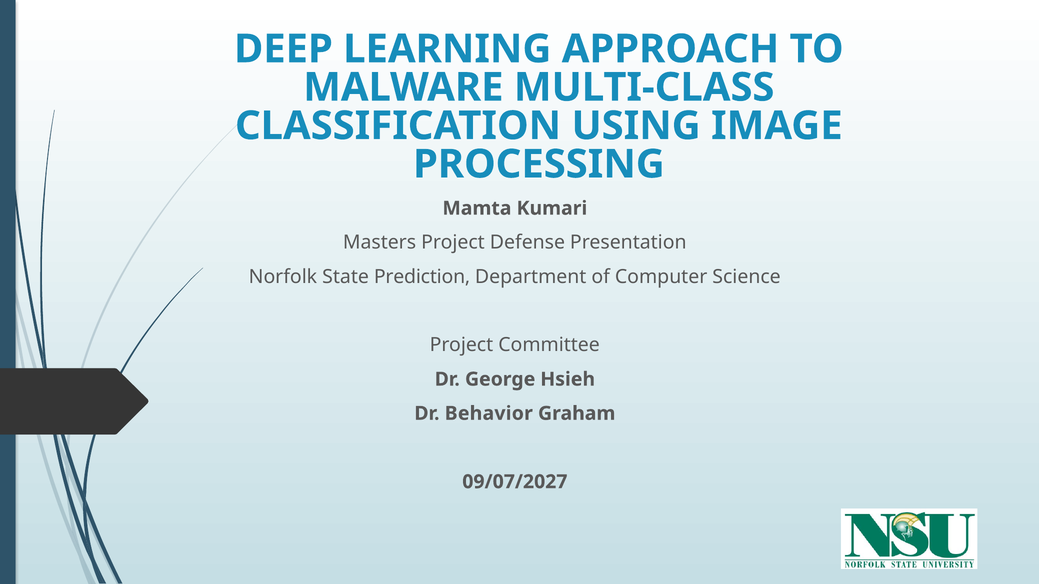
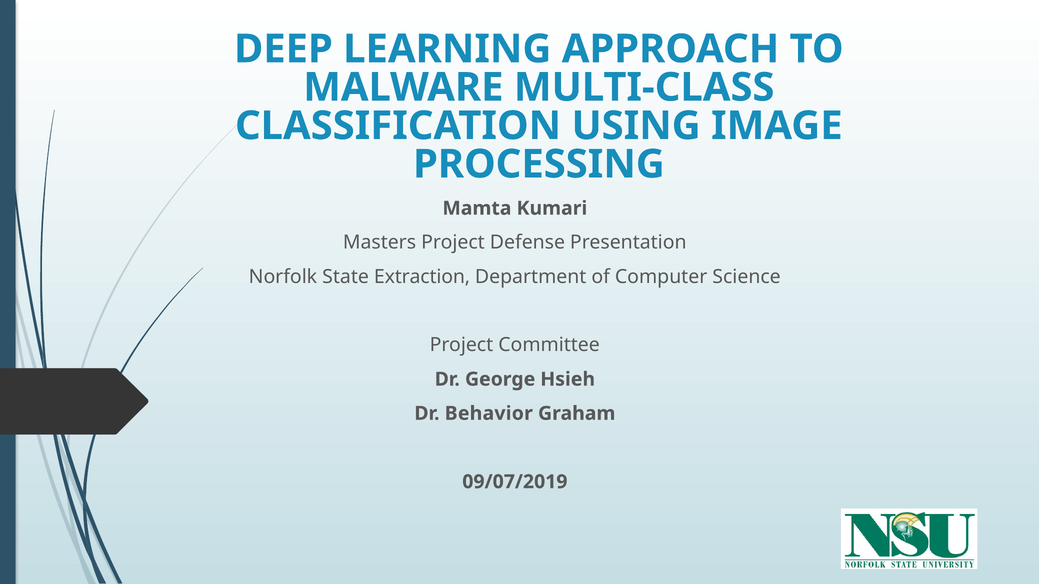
Prediction: Prediction -> Extraction
09/07/2027: 09/07/2027 -> 09/07/2019
